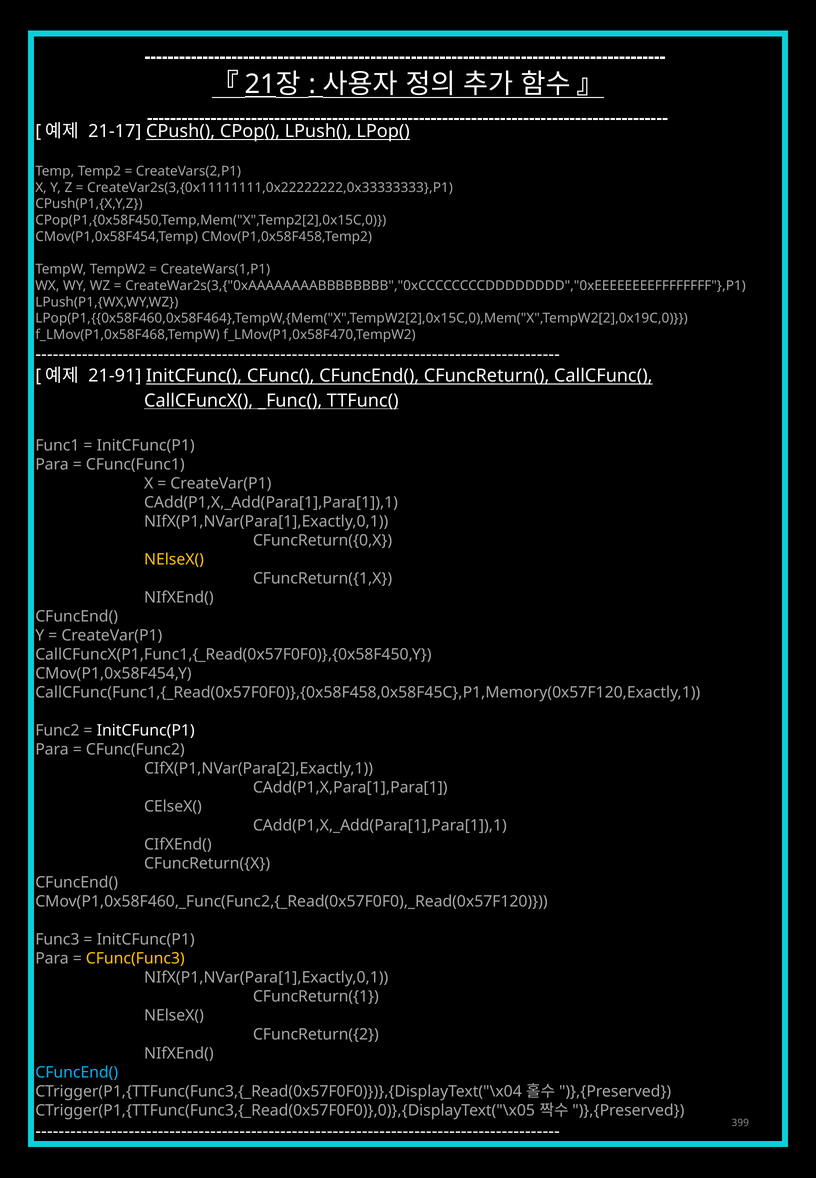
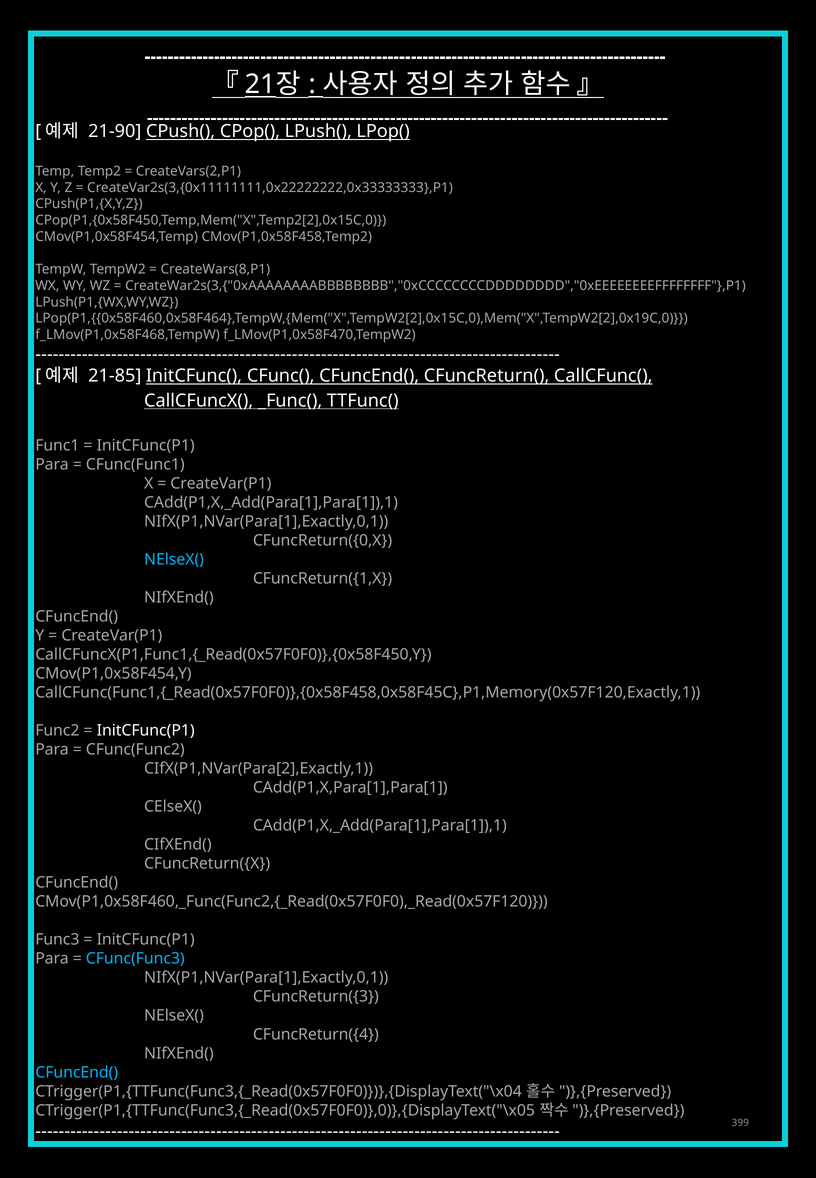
21-17: 21-17 -> 21-90
CreateWars(1,P1: CreateWars(1,P1 -> CreateWars(8,P1
21-91: 21-91 -> 21-85
NElseX( at (174, 560) colour: yellow -> light blue
CFunc(Func3 colour: yellow -> light blue
CFuncReturn({1: CFuncReturn({1 -> CFuncReturn({3
CFuncReturn({2: CFuncReturn({2 -> CFuncReturn({4
